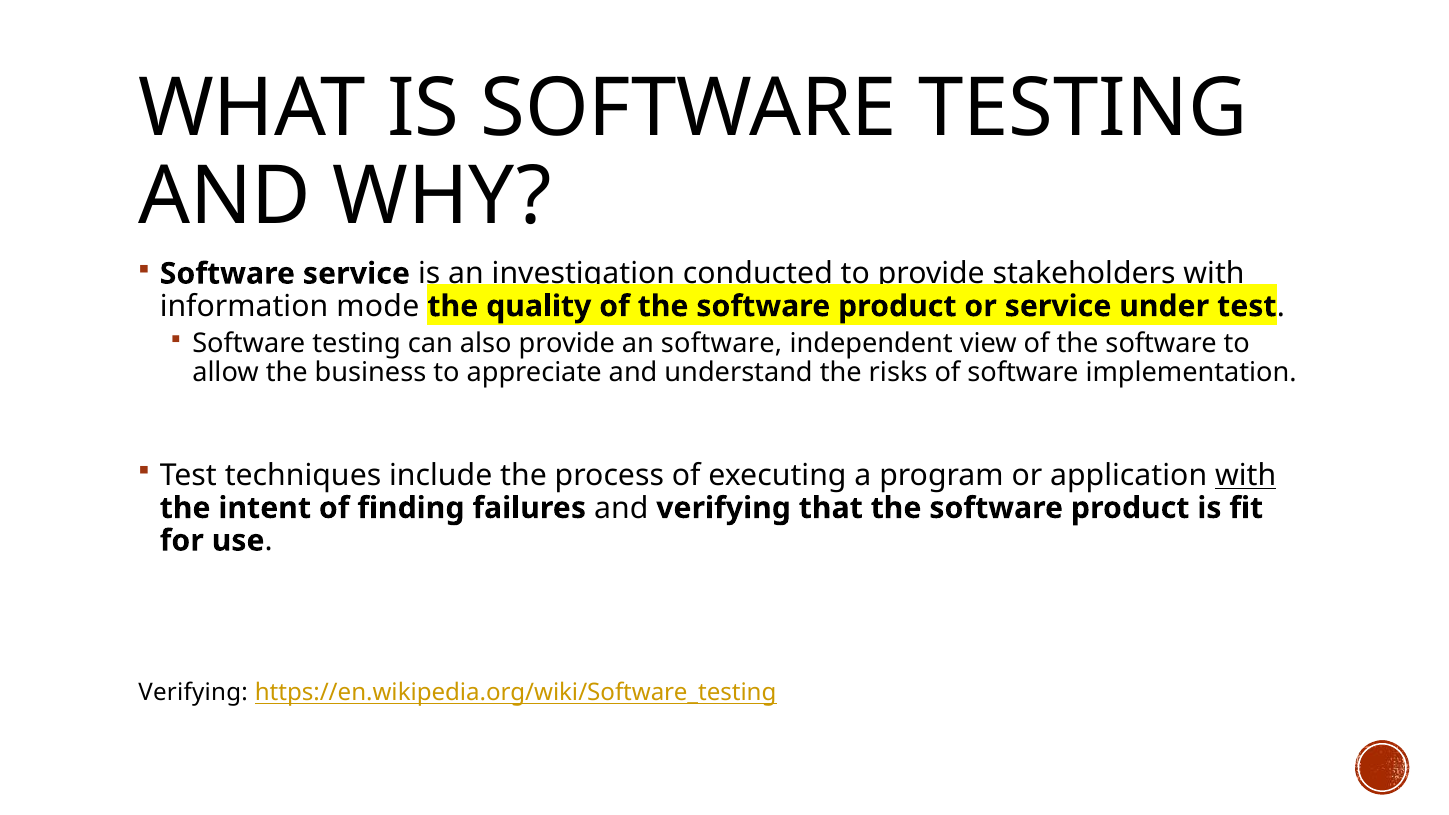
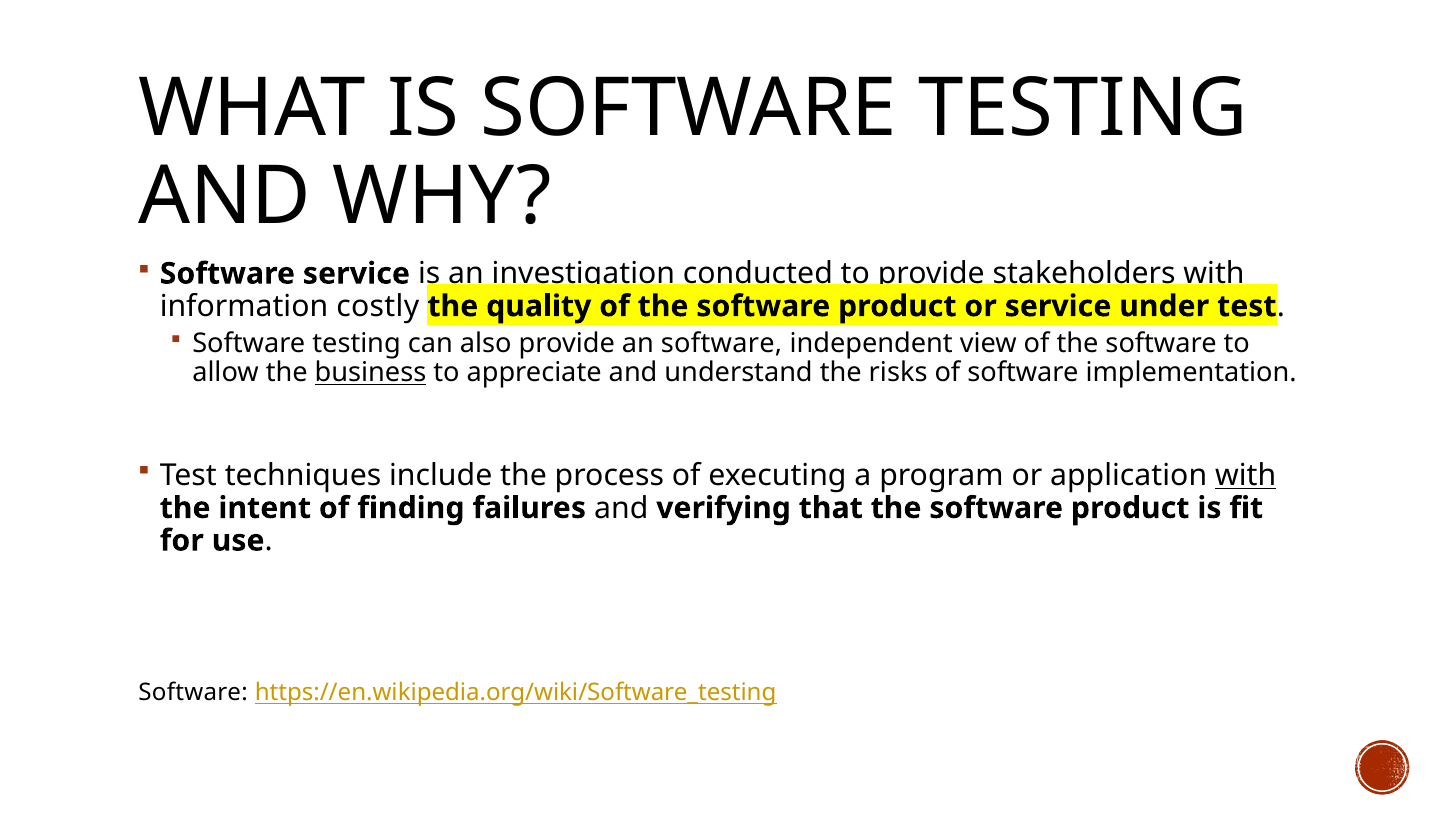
mode: mode -> costly
business underline: none -> present
Verifying at (193, 692): Verifying -> Software
